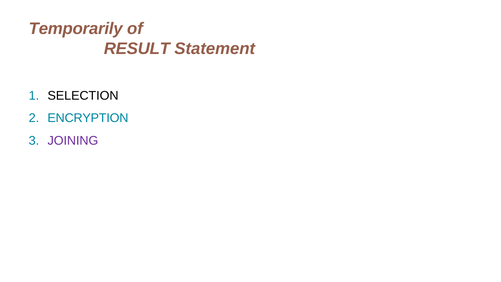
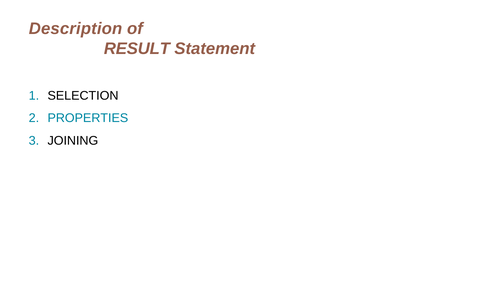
Temporarily: Temporarily -> Description
ENCRYPTION: ENCRYPTION -> PROPERTIES
JOINING colour: purple -> black
